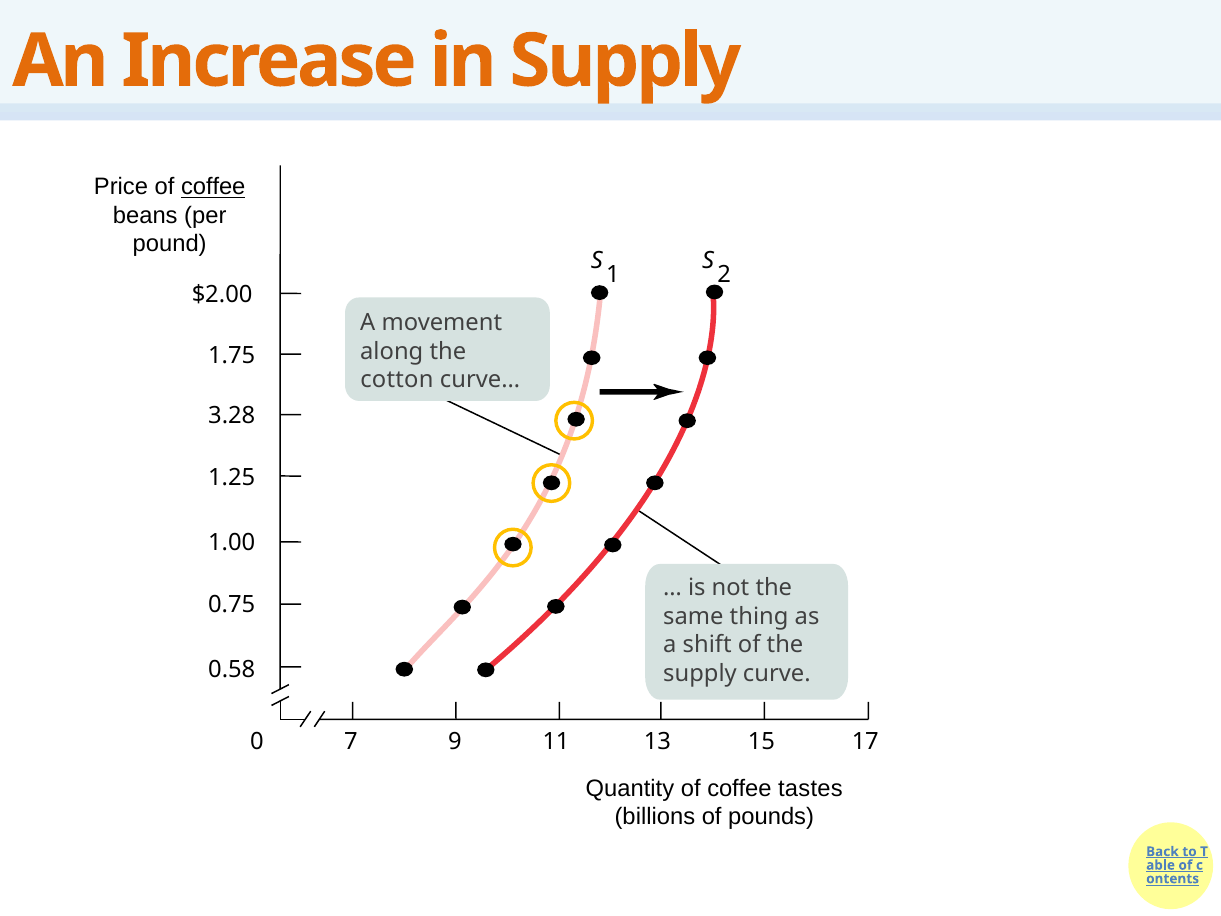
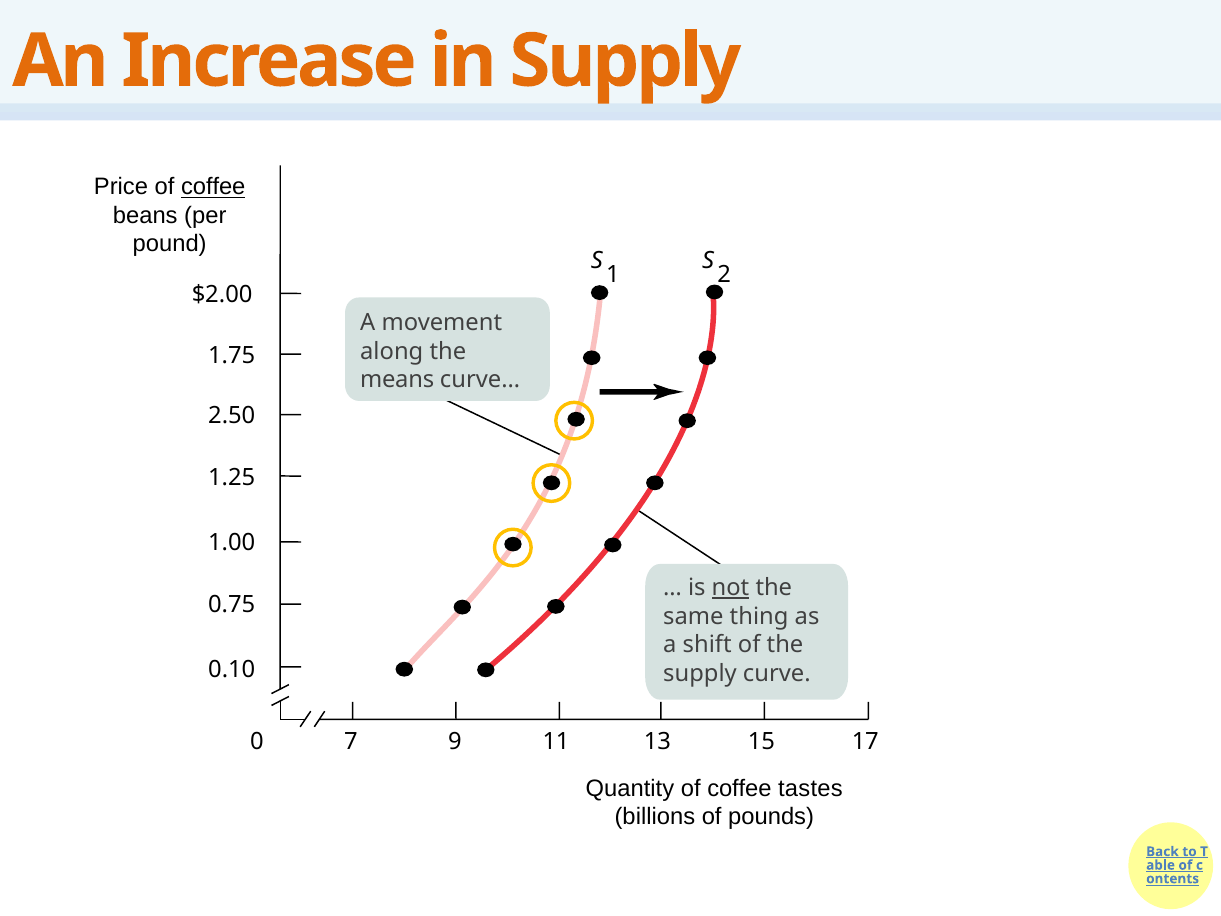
cotton: cotton -> means
3.28: 3.28 -> 2.50
not underline: none -> present
0.58: 0.58 -> 0.10
